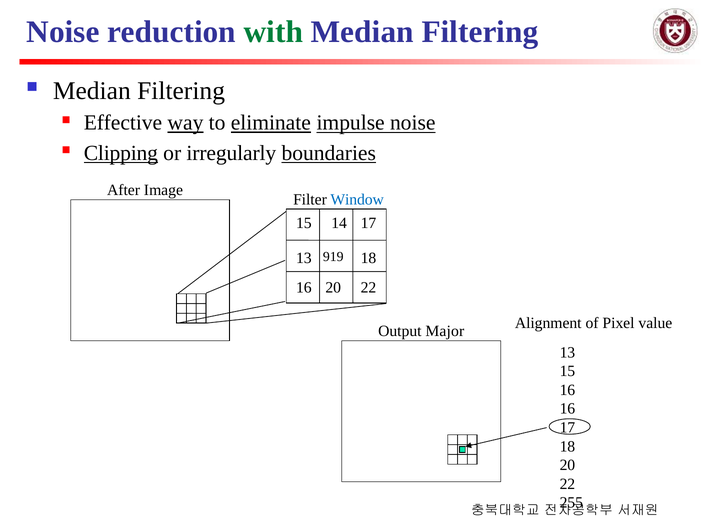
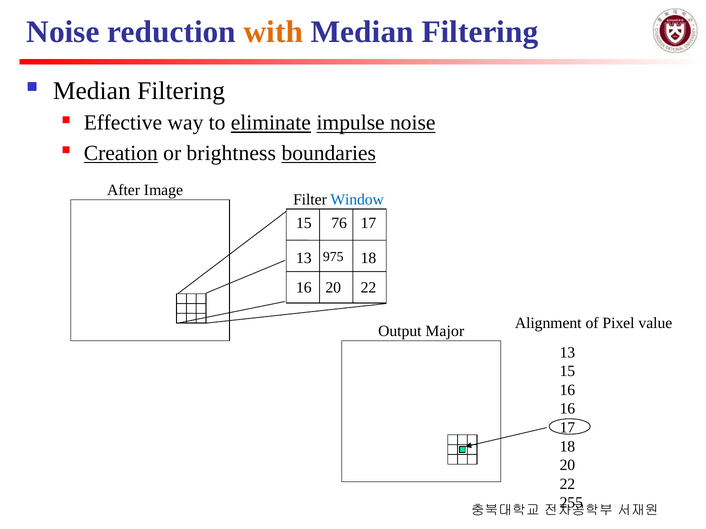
with colour: green -> orange
way underline: present -> none
Clipping: Clipping -> Creation
irregularly: irregularly -> brightness
14: 14 -> 76
919: 919 -> 975
